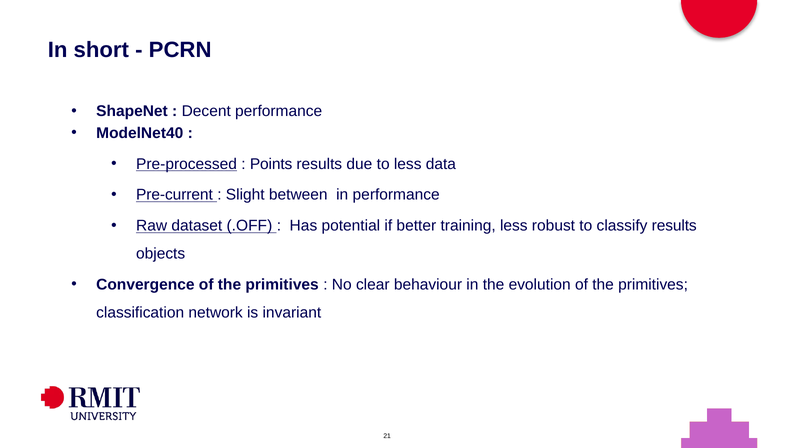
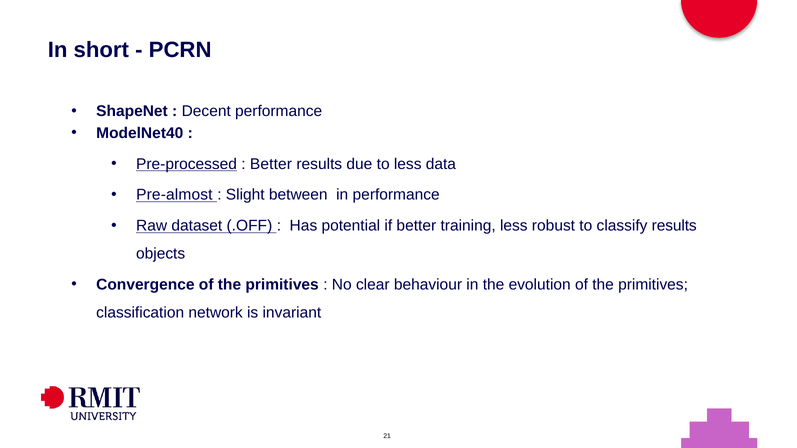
Points at (271, 164): Points -> Better
Pre-current: Pre-current -> Pre-almost
